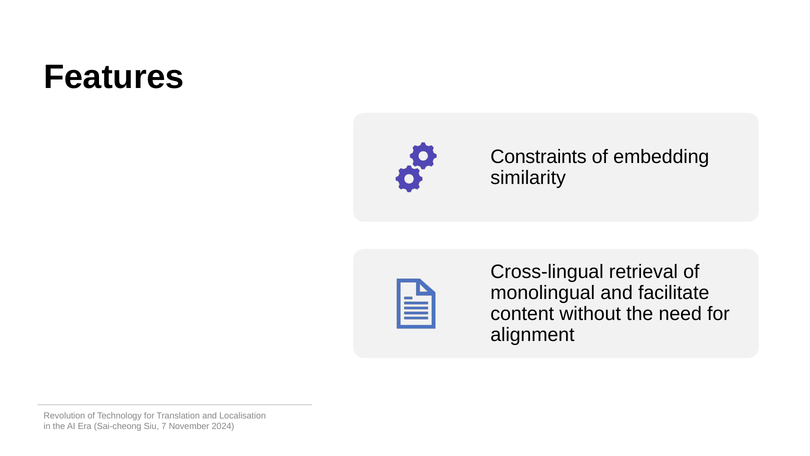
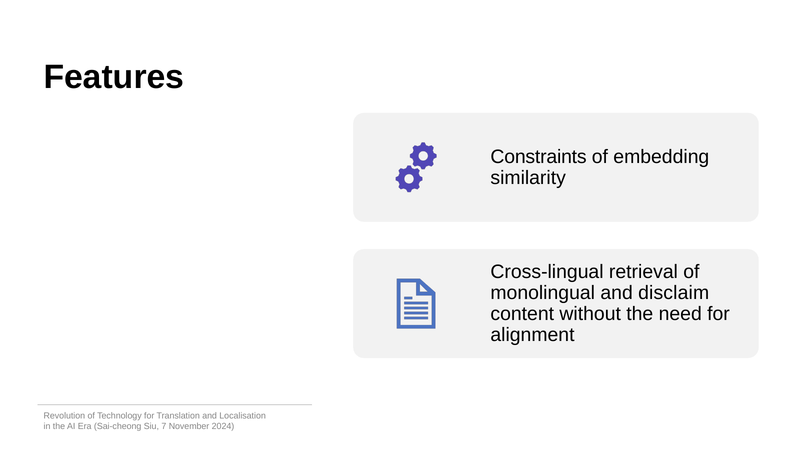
facilitate: facilitate -> disclaim
